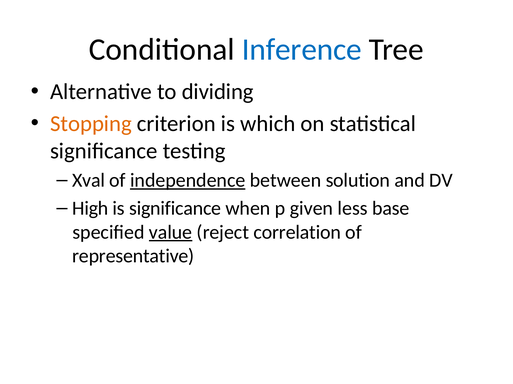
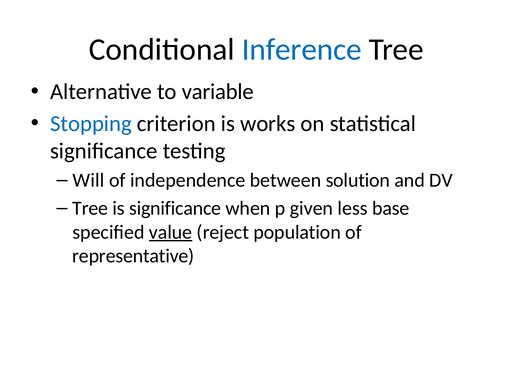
dividing: dividing -> variable
Stopping colour: orange -> blue
which: which -> works
Xval: Xval -> Will
independence underline: present -> none
High at (90, 209): High -> Tree
correlation: correlation -> population
